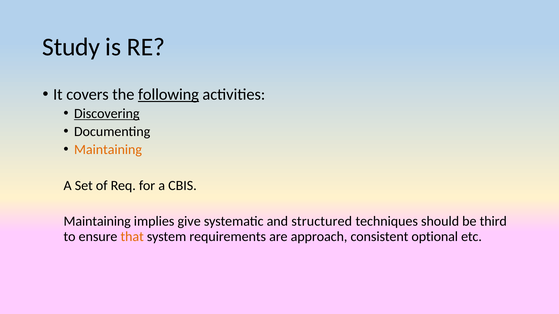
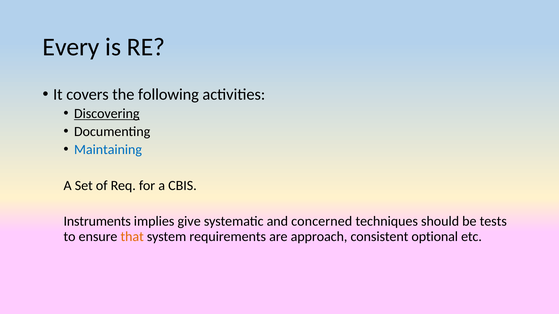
Study: Study -> Every
following underline: present -> none
Maintaining at (108, 150) colour: orange -> blue
Maintaining at (97, 222): Maintaining -> Instruments
structured: structured -> concerned
third: third -> tests
